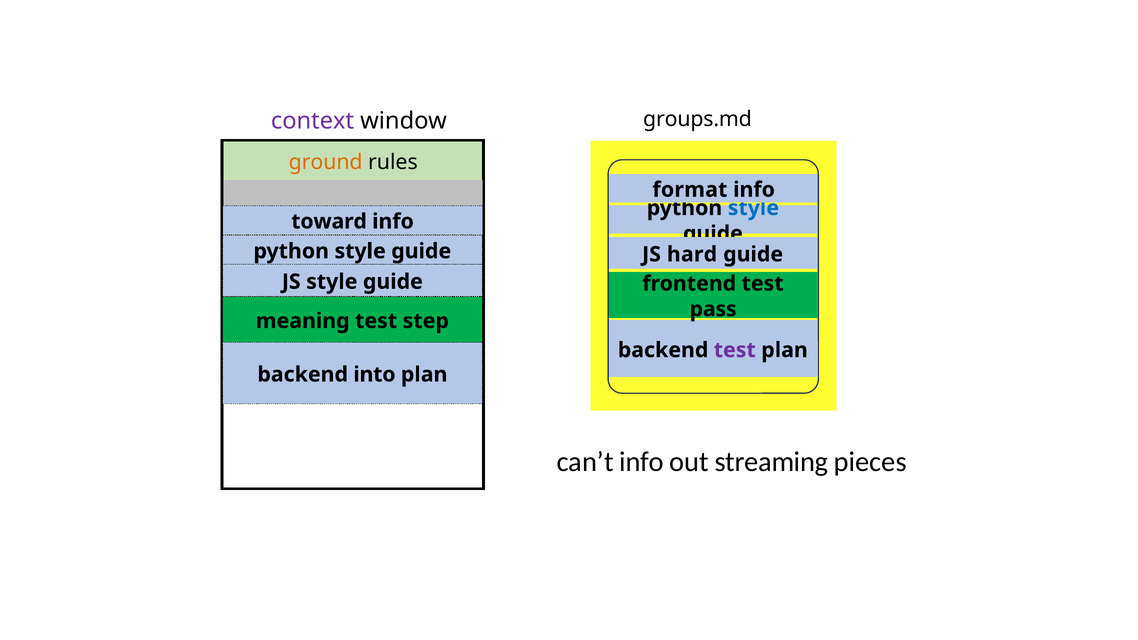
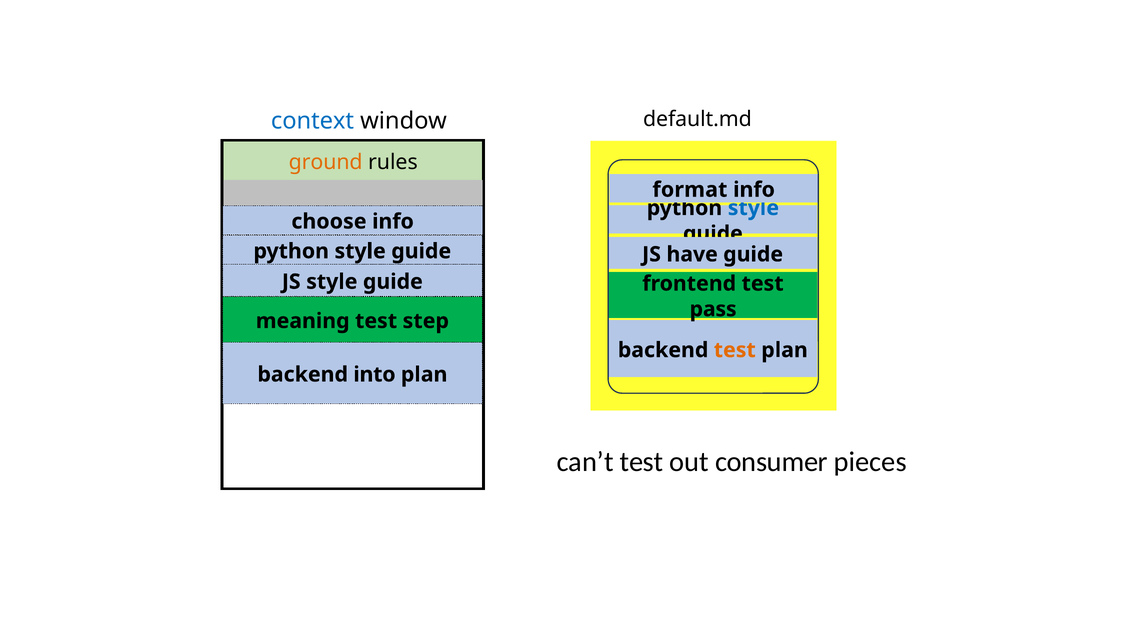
groups.md: groups.md -> default.md
context colour: purple -> blue
toward: toward -> choose
hard: hard -> have
test at (735, 350) colour: purple -> orange
can’t info: info -> test
streaming: streaming -> consumer
